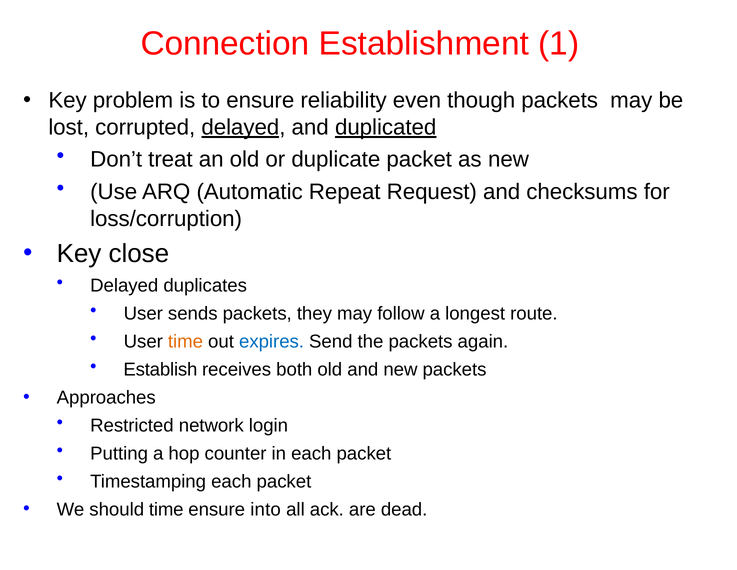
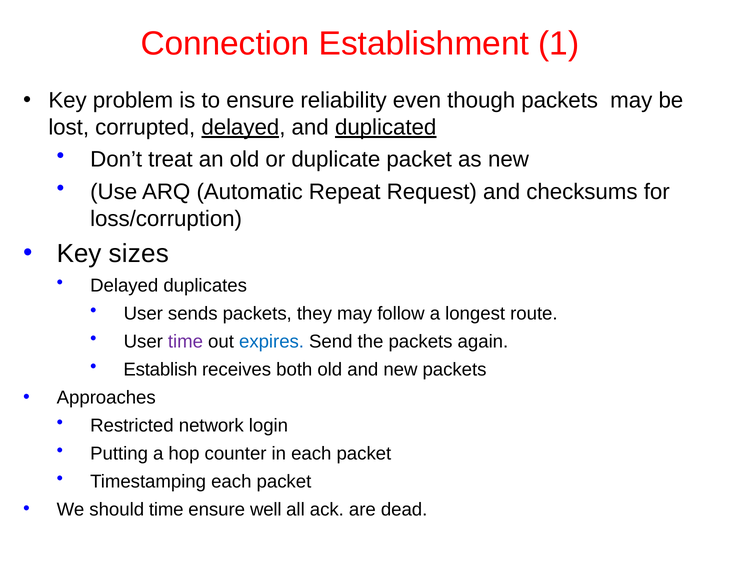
close: close -> sizes
time at (186, 341) colour: orange -> purple
into: into -> well
